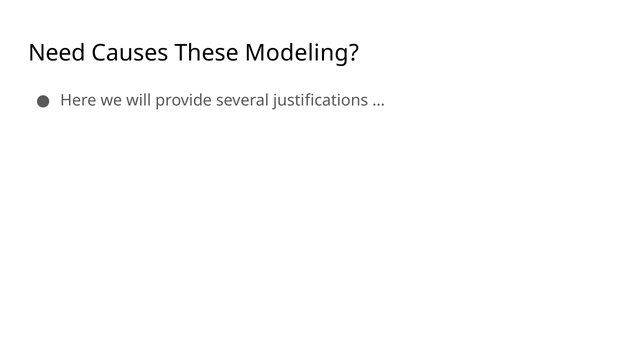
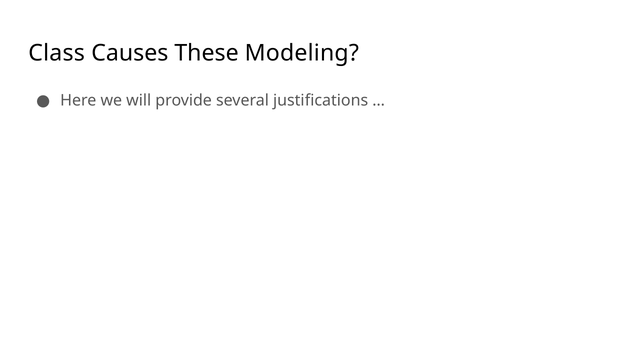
Need: Need -> Class
